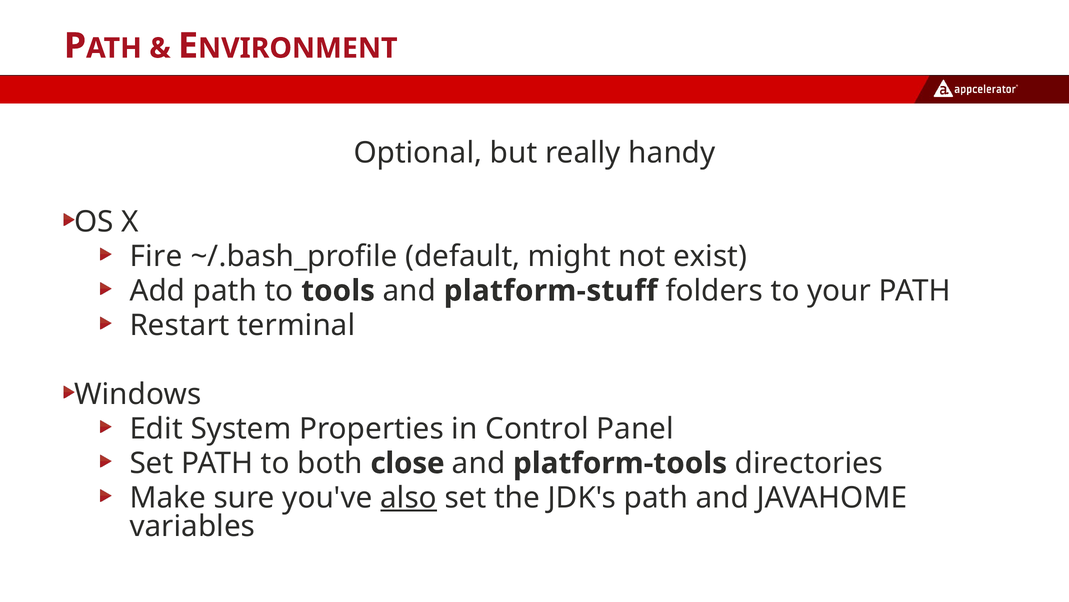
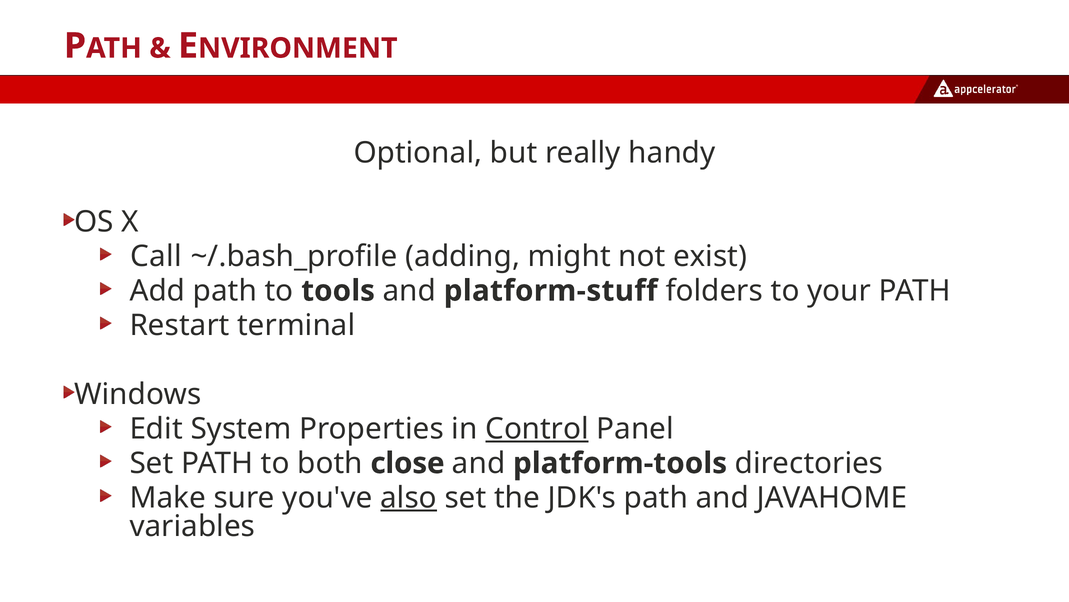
Fire: Fire -> Call
default: default -> adding
Control underline: none -> present
